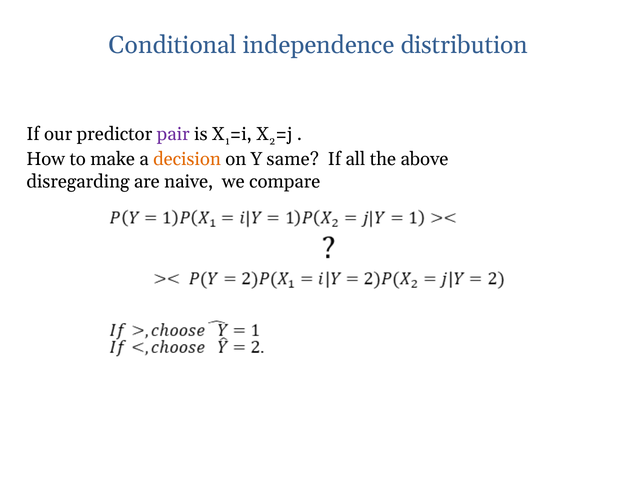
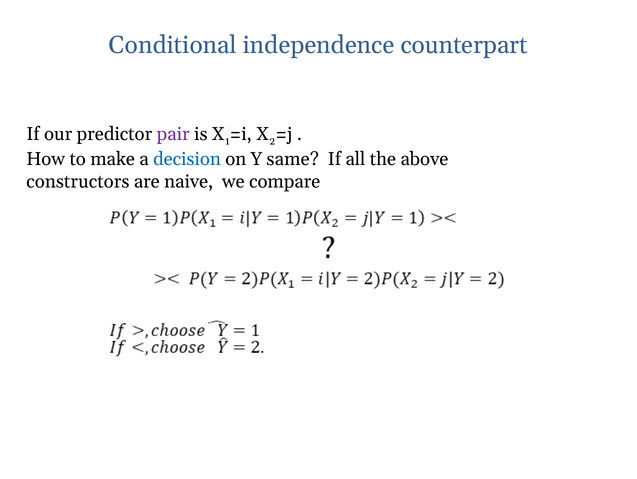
distribution: distribution -> counterpart
decision colour: orange -> blue
disregarding: disregarding -> constructors
